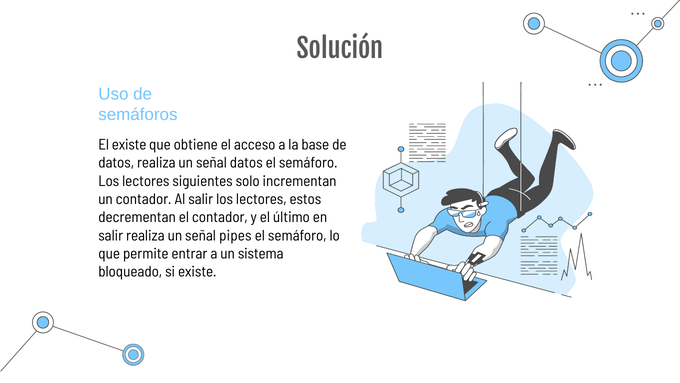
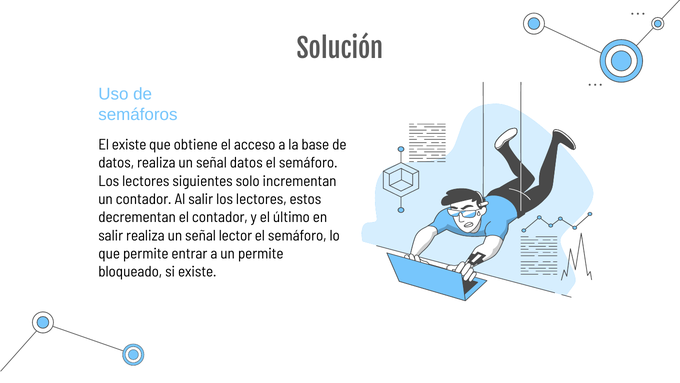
pipes: pipes -> lector
un sistema: sistema -> permite
